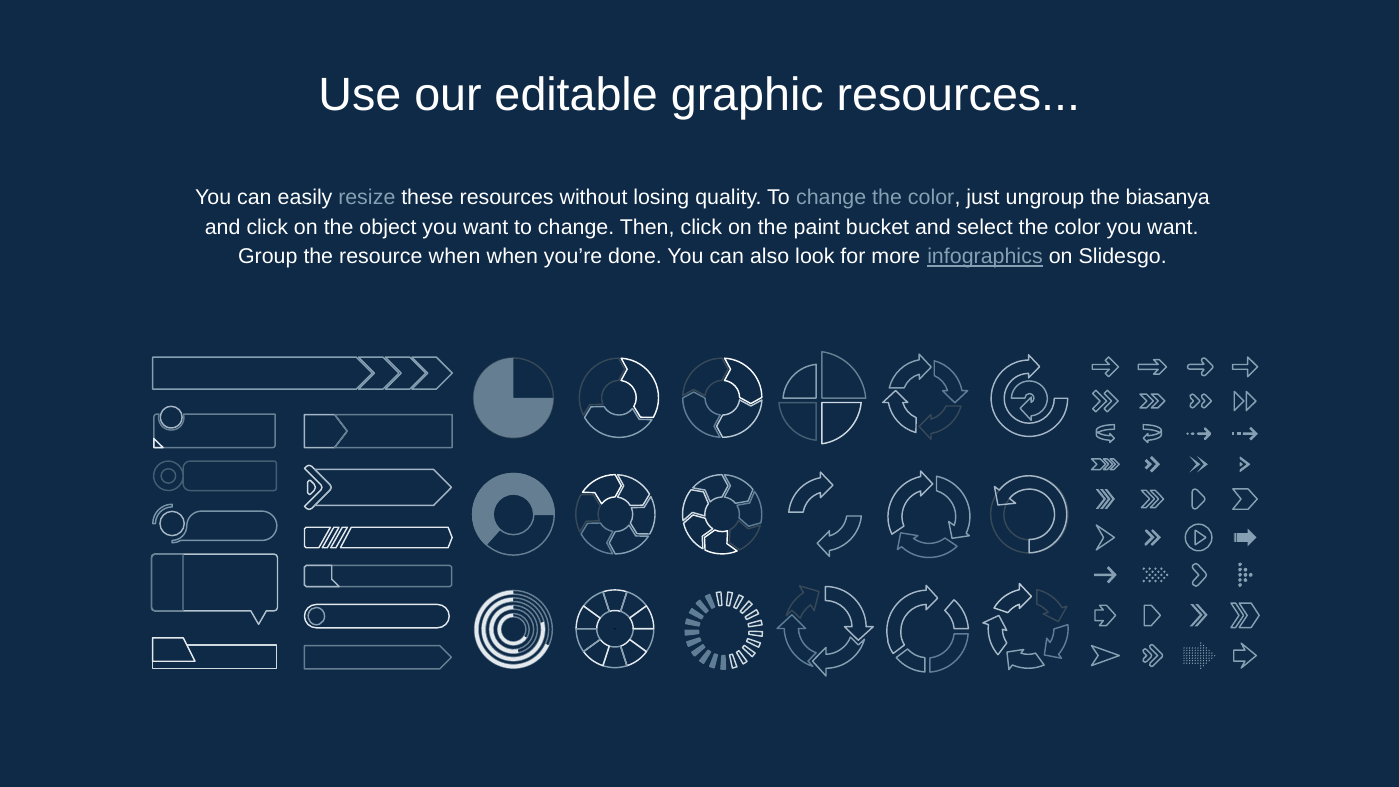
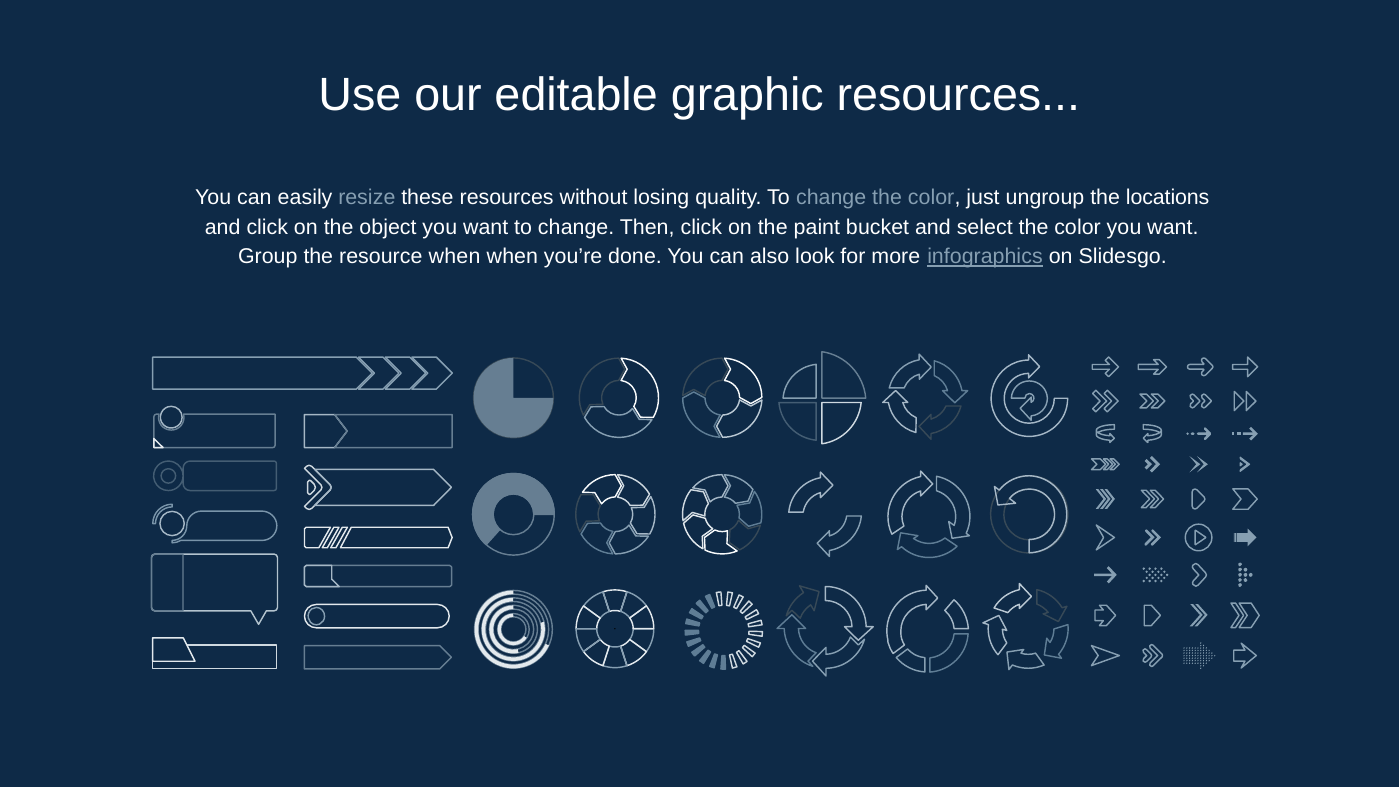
biasanya: biasanya -> locations
